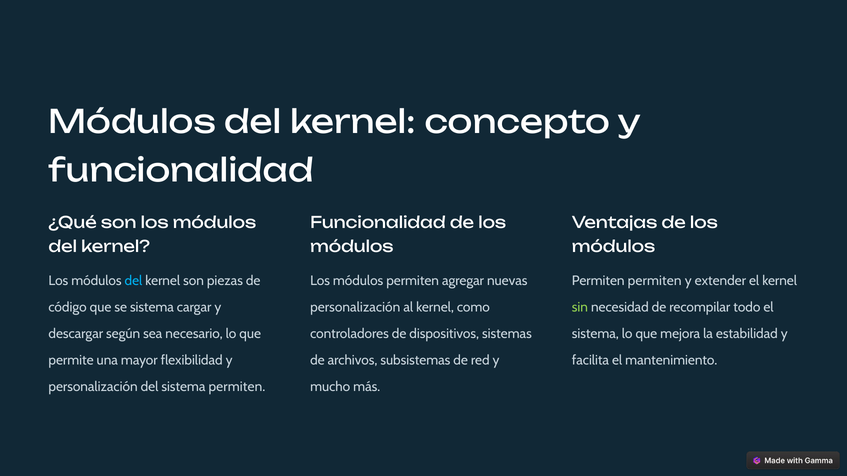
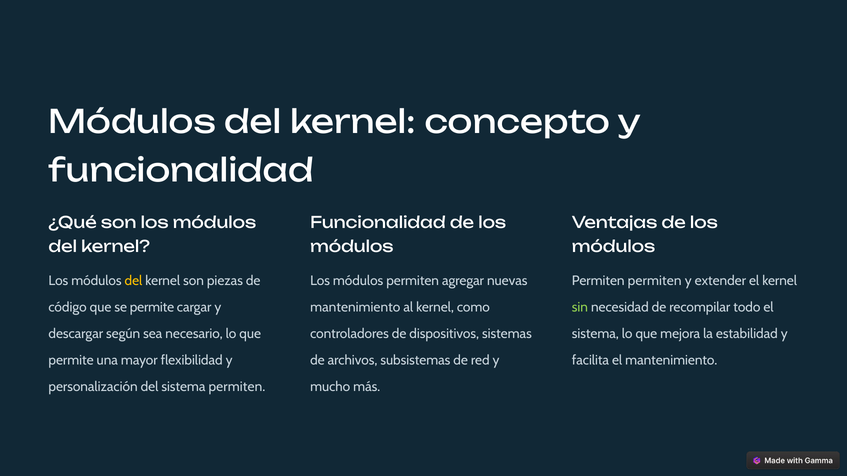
del at (133, 281) colour: light blue -> yellow
se sistema: sistema -> permite
personalización at (355, 308): personalización -> mantenimiento
